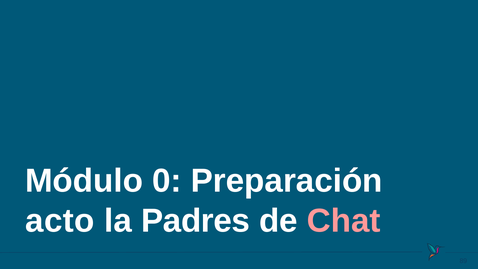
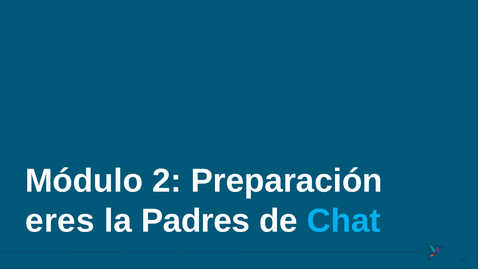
0: 0 -> 2
acto: acto -> eres
Chat colour: pink -> light blue
